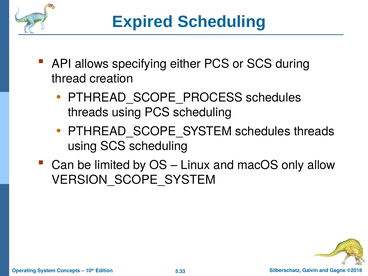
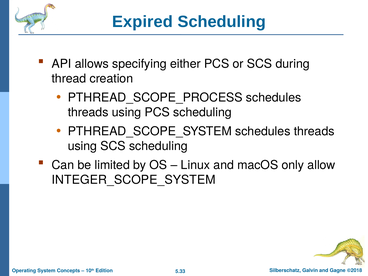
VERSION_SCOPE_SYSTEM: VERSION_SCOPE_SYSTEM -> INTEGER_SCOPE_SYSTEM
